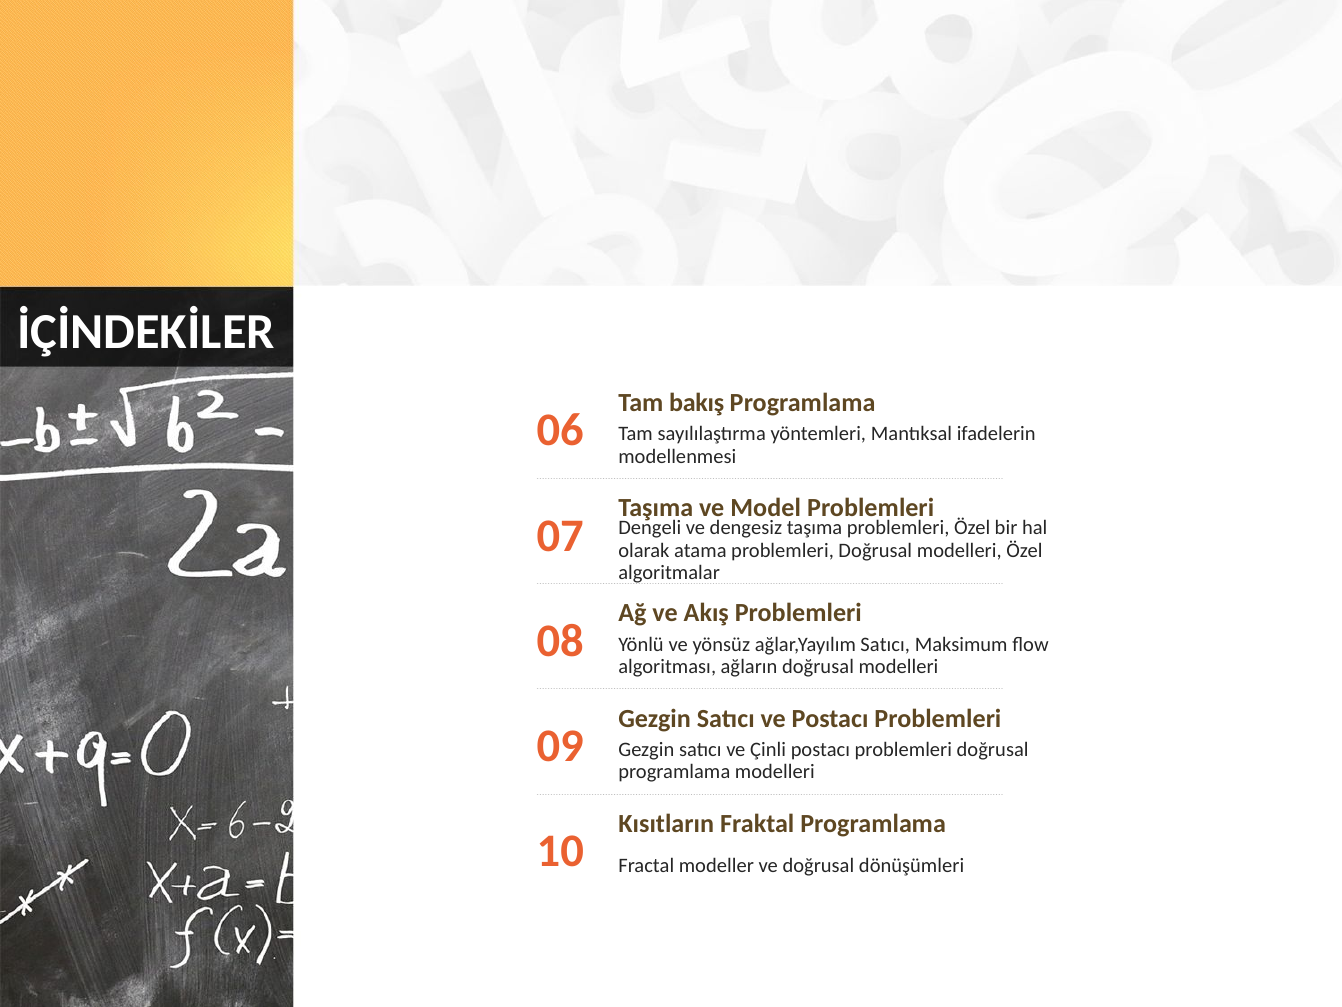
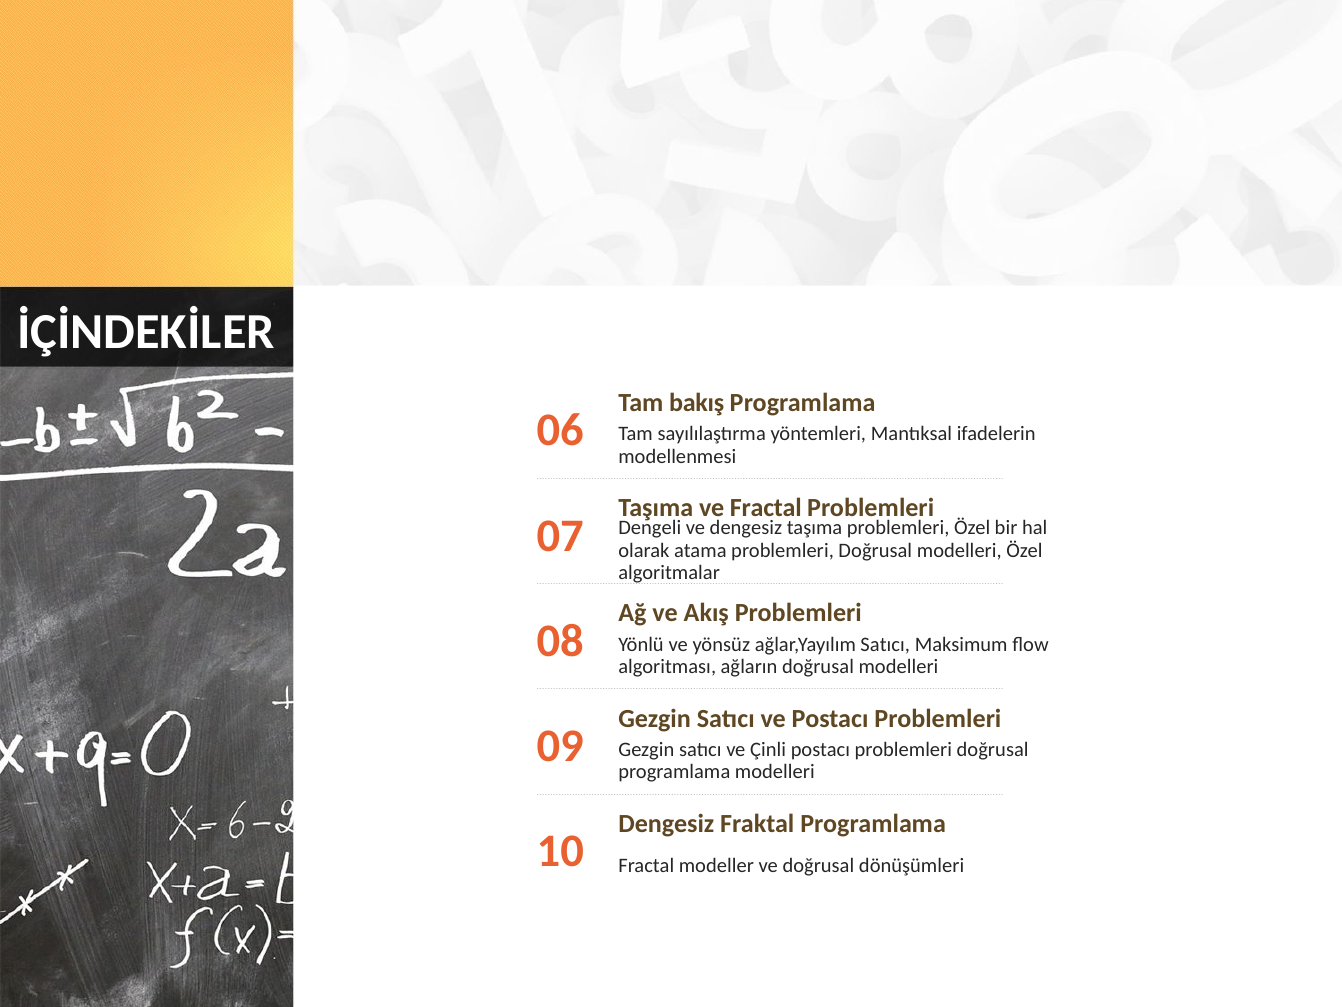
ve Model: Model -> Fractal
Kısıtların at (666, 823): Kısıtların -> Dengesiz
